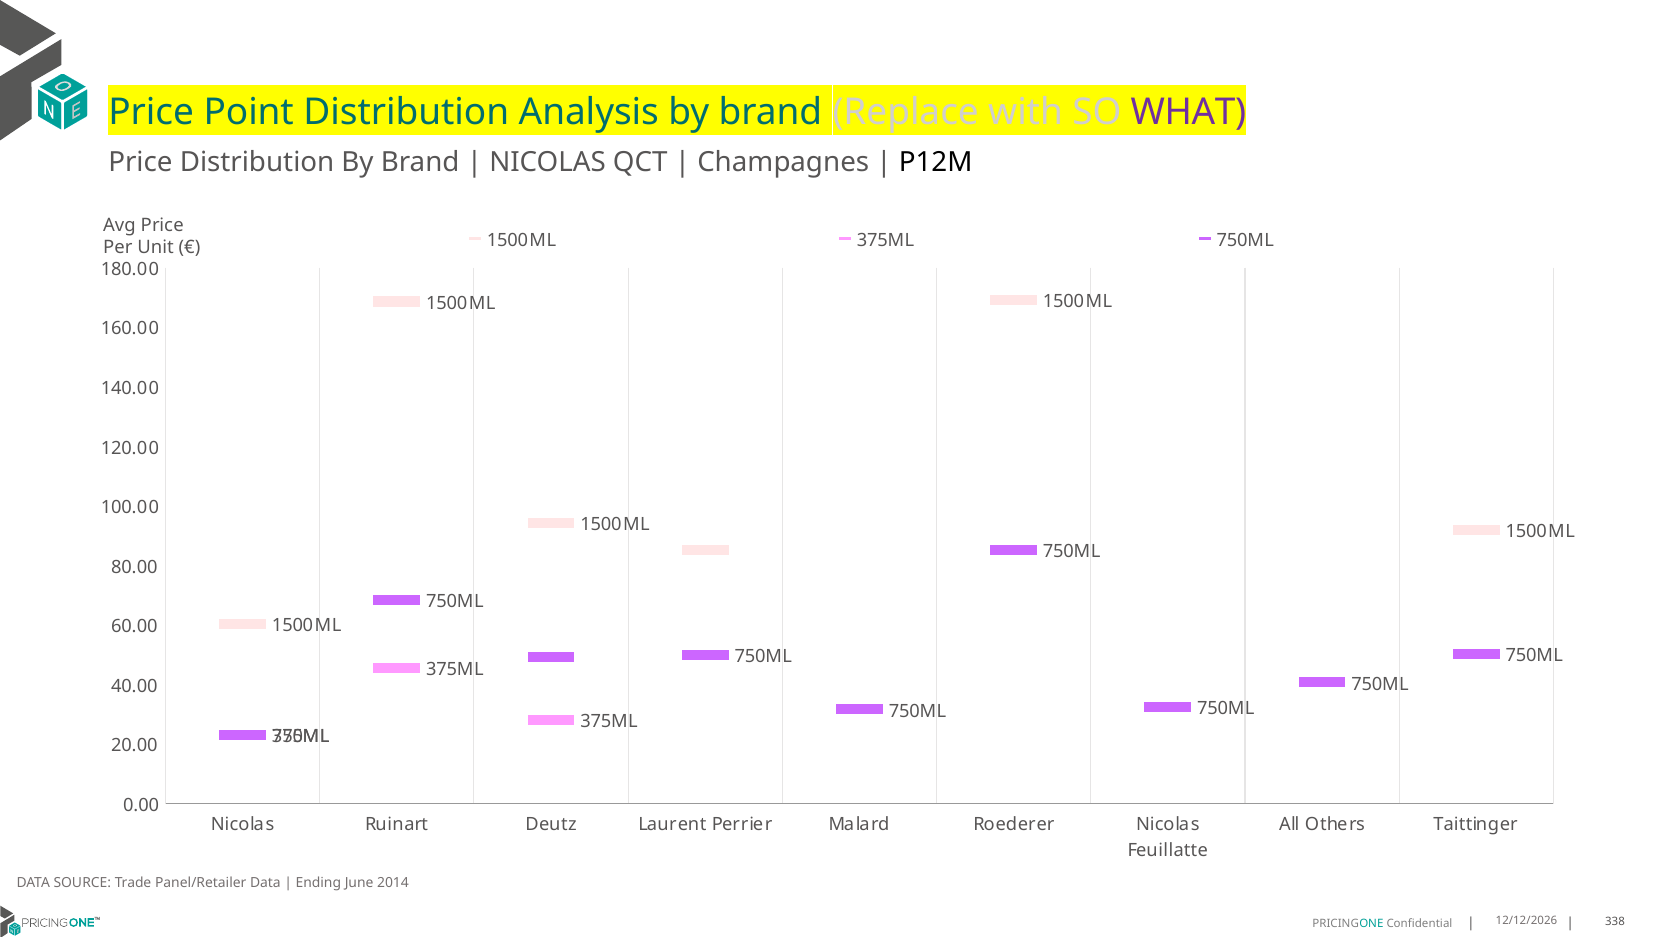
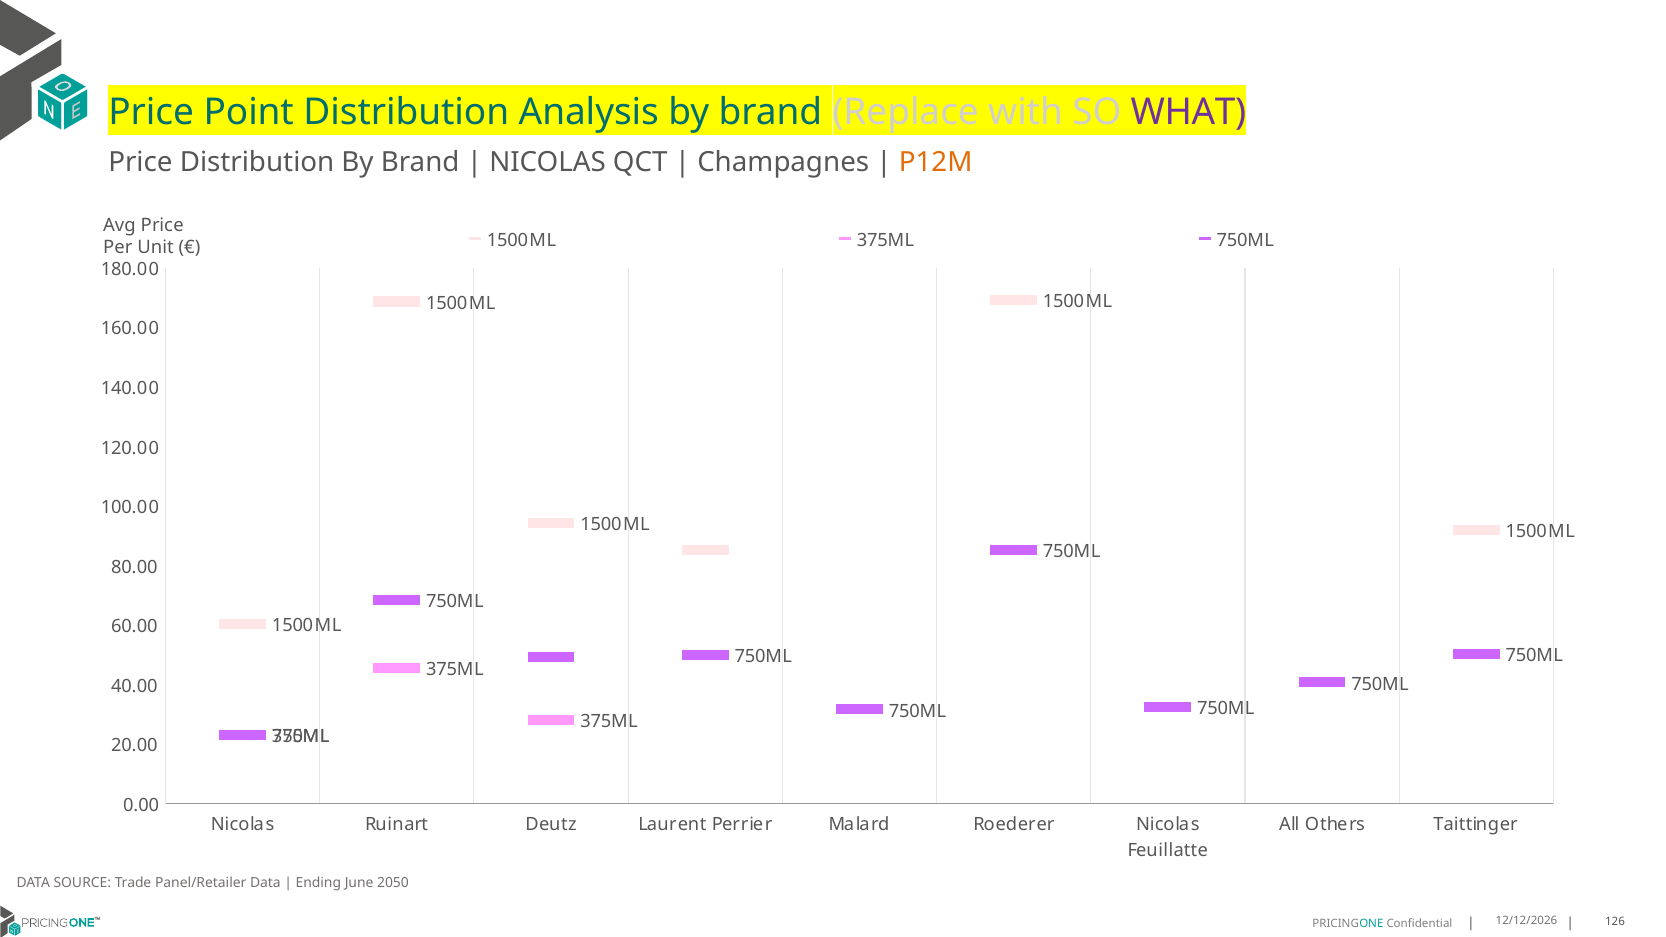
P12M colour: black -> orange
2014: 2014 -> 2050
338: 338 -> 126
